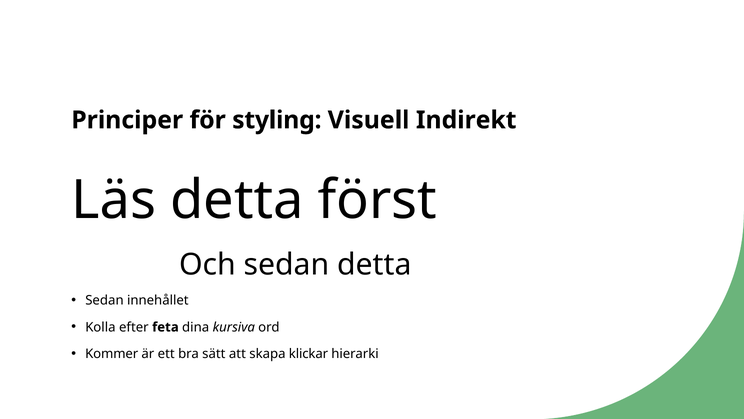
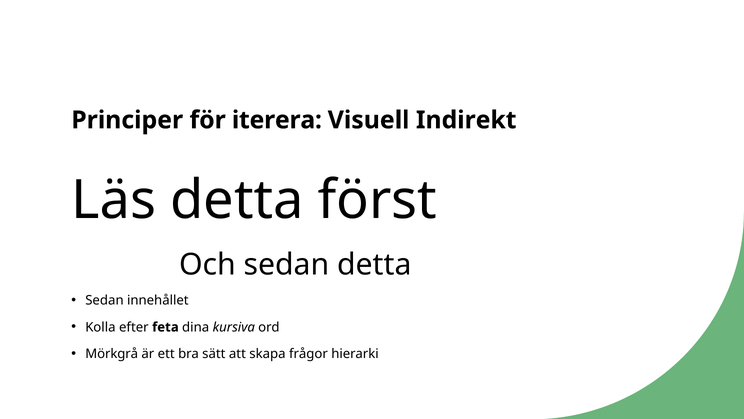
styling: styling -> iterera
Kommer: Kommer -> Mörkgrå
klickar: klickar -> frågor
